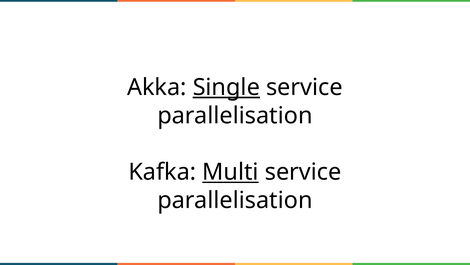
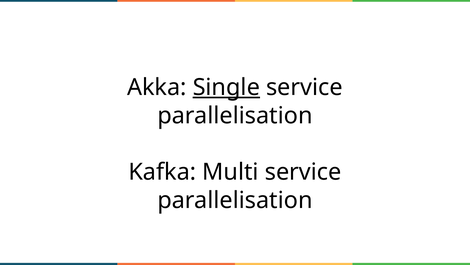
Multi underline: present -> none
